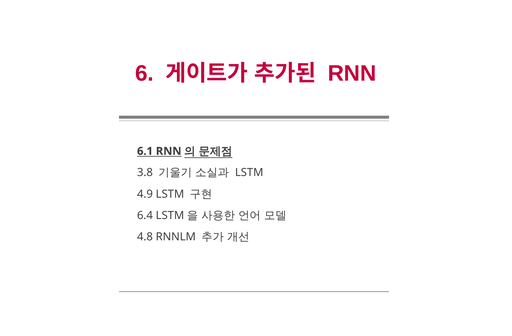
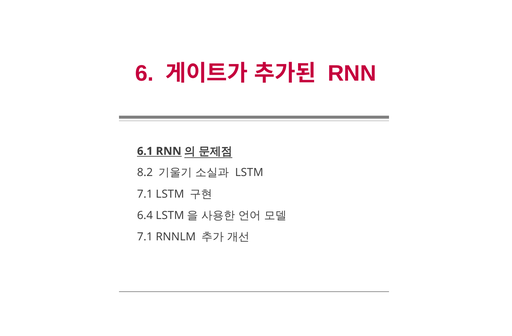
3.8: 3.8 -> 8.2
4.9 at (145, 194): 4.9 -> 7.1
4.8 at (145, 237): 4.8 -> 7.1
